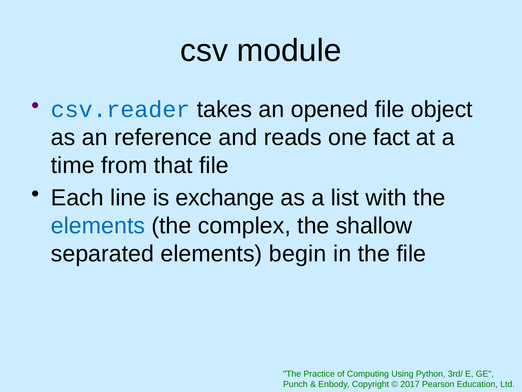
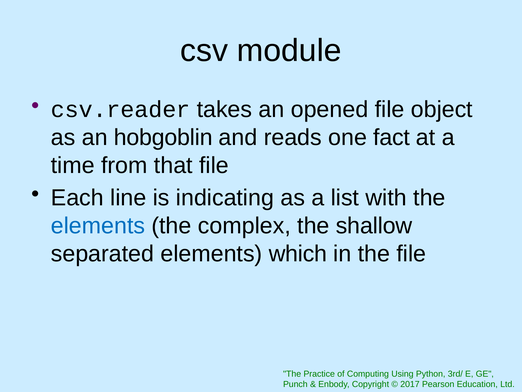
csv.reader colour: blue -> black
reference: reference -> hobgoblin
exchange: exchange -> indicating
begin: begin -> which
